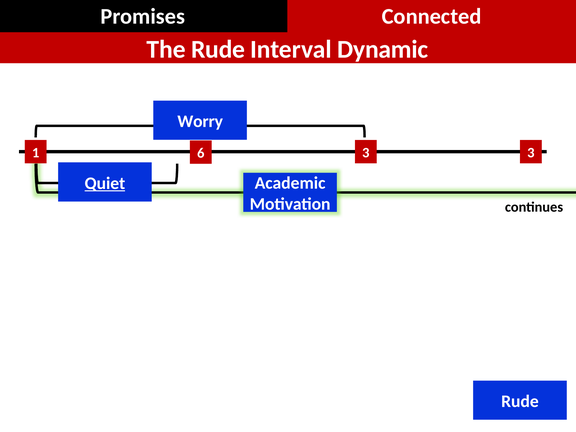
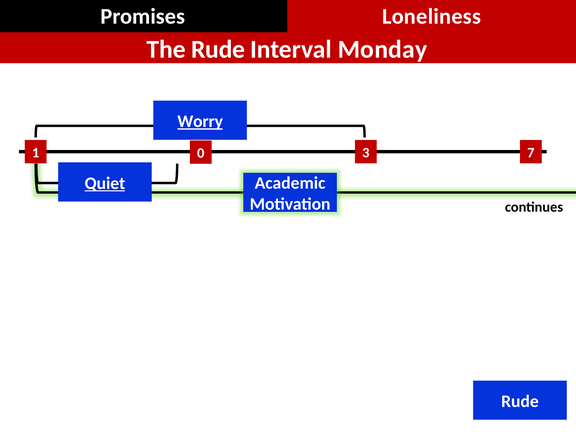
Connected: Connected -> Loneliness
Dynamic: Dynamic -> Monday
Worry underline: none -> present
6: 6 -> 0
3 3: 3 -> 7
